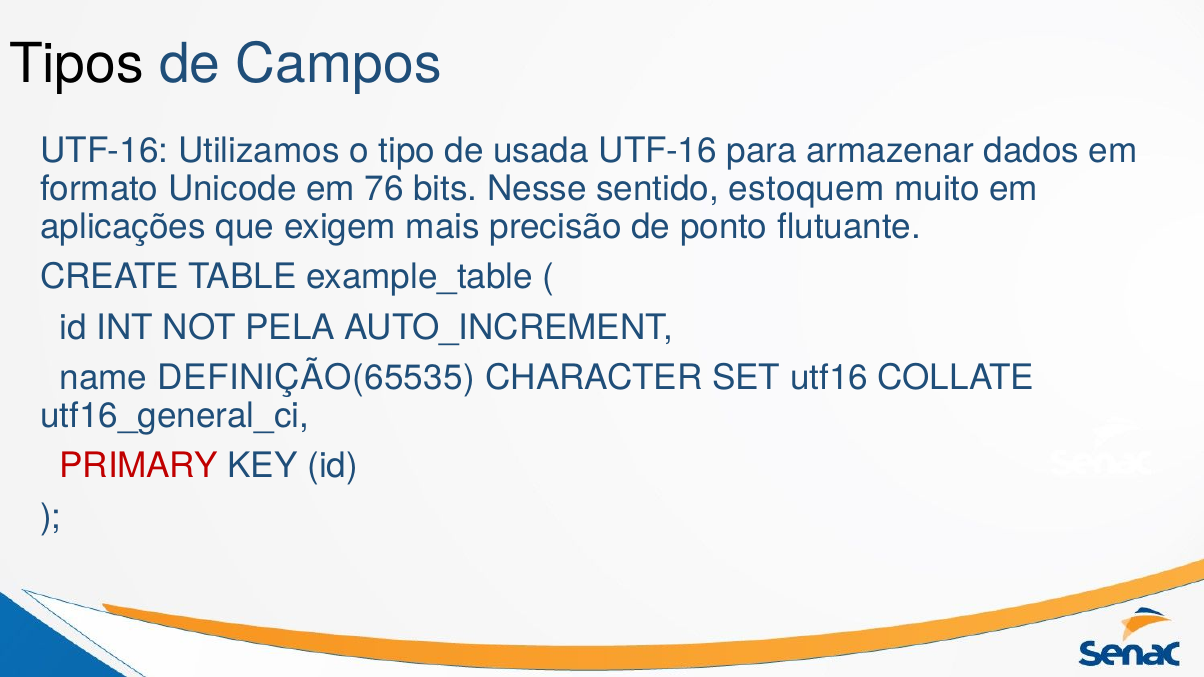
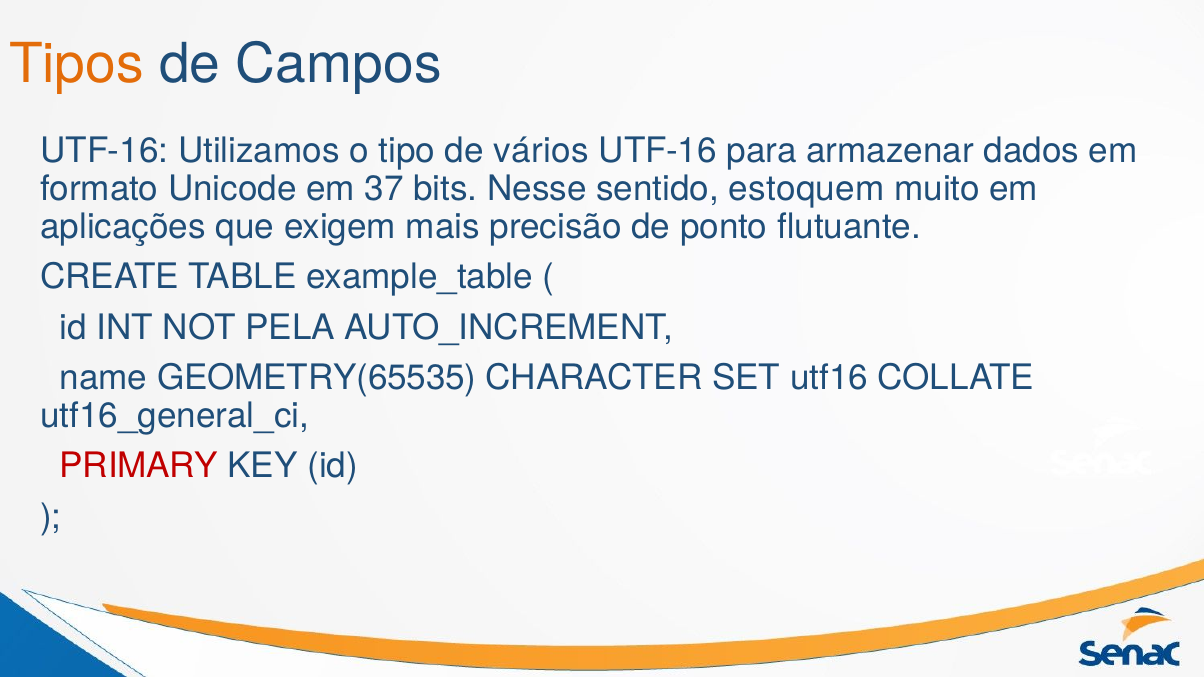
Tipos colour: black -> orange
usada: usada -> vários
76: 76 -> 37
DEFINIÇÃO(65535: DEFINIÇÃO(65535 -> GEOMETRY(65535
